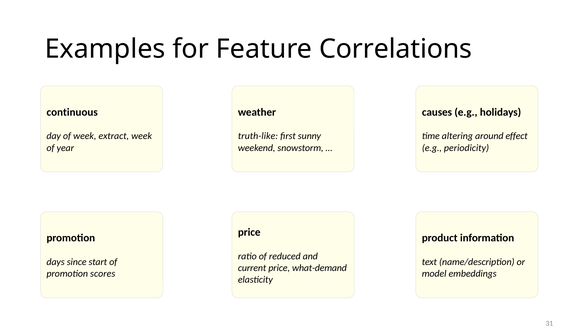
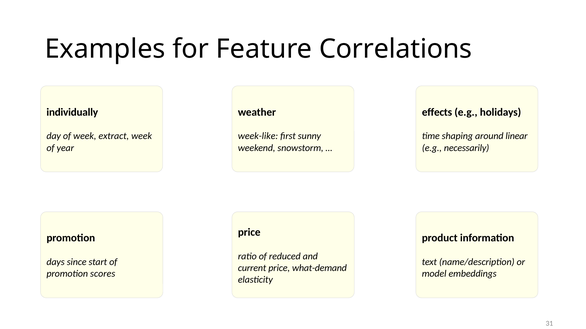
continuous: continuous -> individually
causes: causes -> effects
truth-like: truth-like -> week-like
altering: altering -> shaping
effect: effect -> linear
periodicity: periodicity -> necessarily
